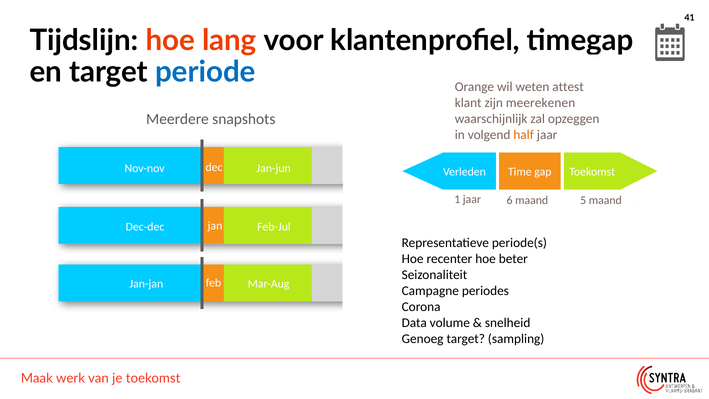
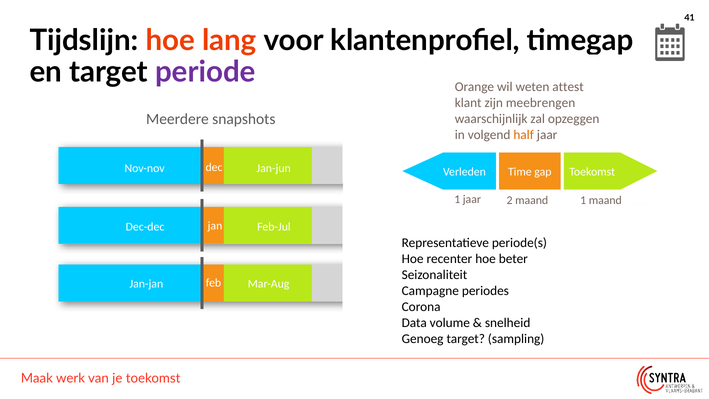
periode colour: blue -> purple
meerekenen: meerekenen -> meebrengen
6 at (510, 200): 6 -> 2
5 at (583, 200): 5 -> 1
